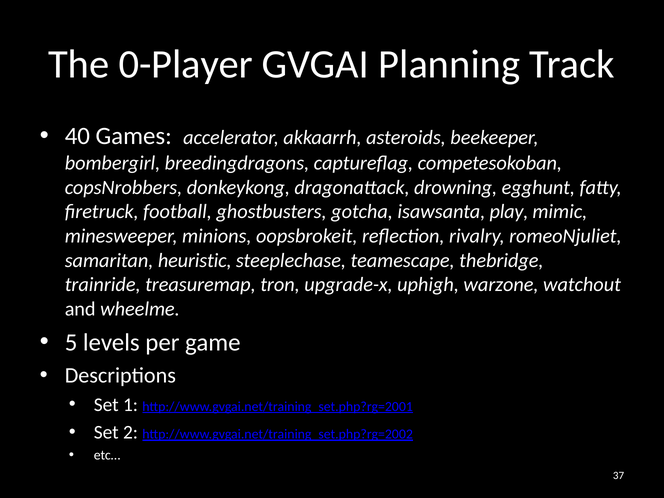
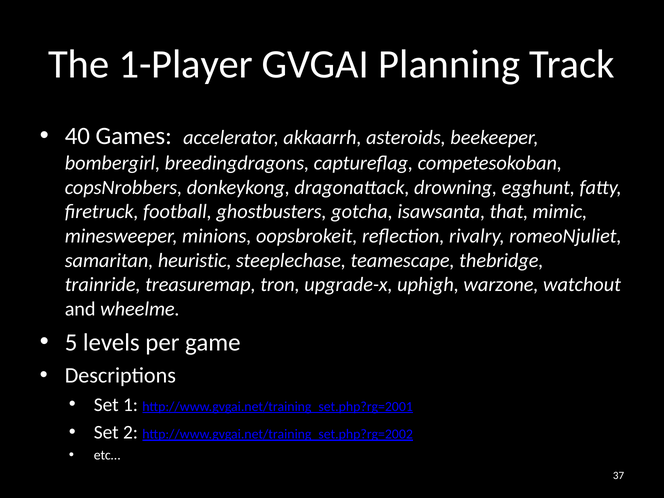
0-Player: 0-Player -> 1-Player
play: play -> that
